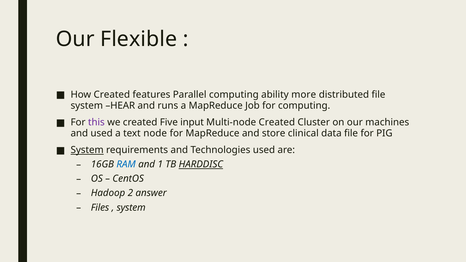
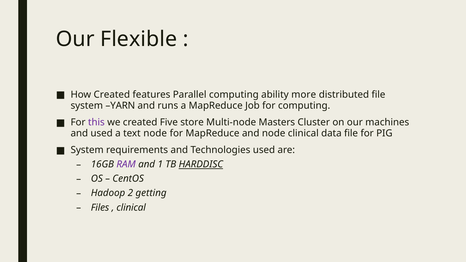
HEAR: HEAR -> YARN
input: input -> store
Multi-node Created: Created -> Masters
and store: store -> node
System at (87, 150) underline: present -> none
RAM colour: blue -> purple
answer: answer -> getting
system at (131, 208): system -> clinical
